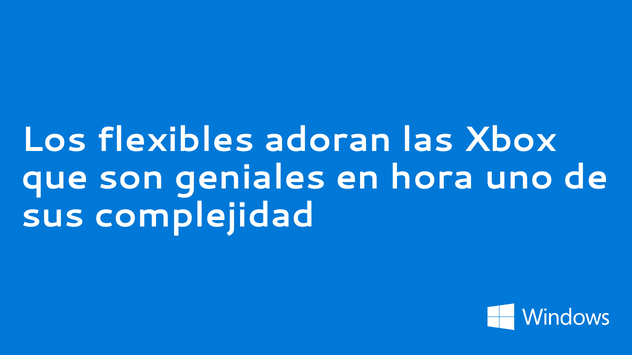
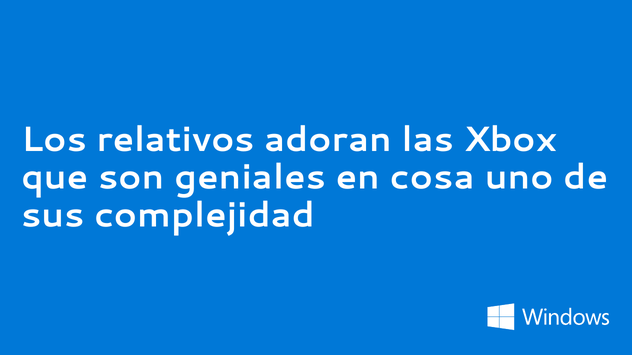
flexibles: flexibles -> relativos
hora: hora -> cosa
